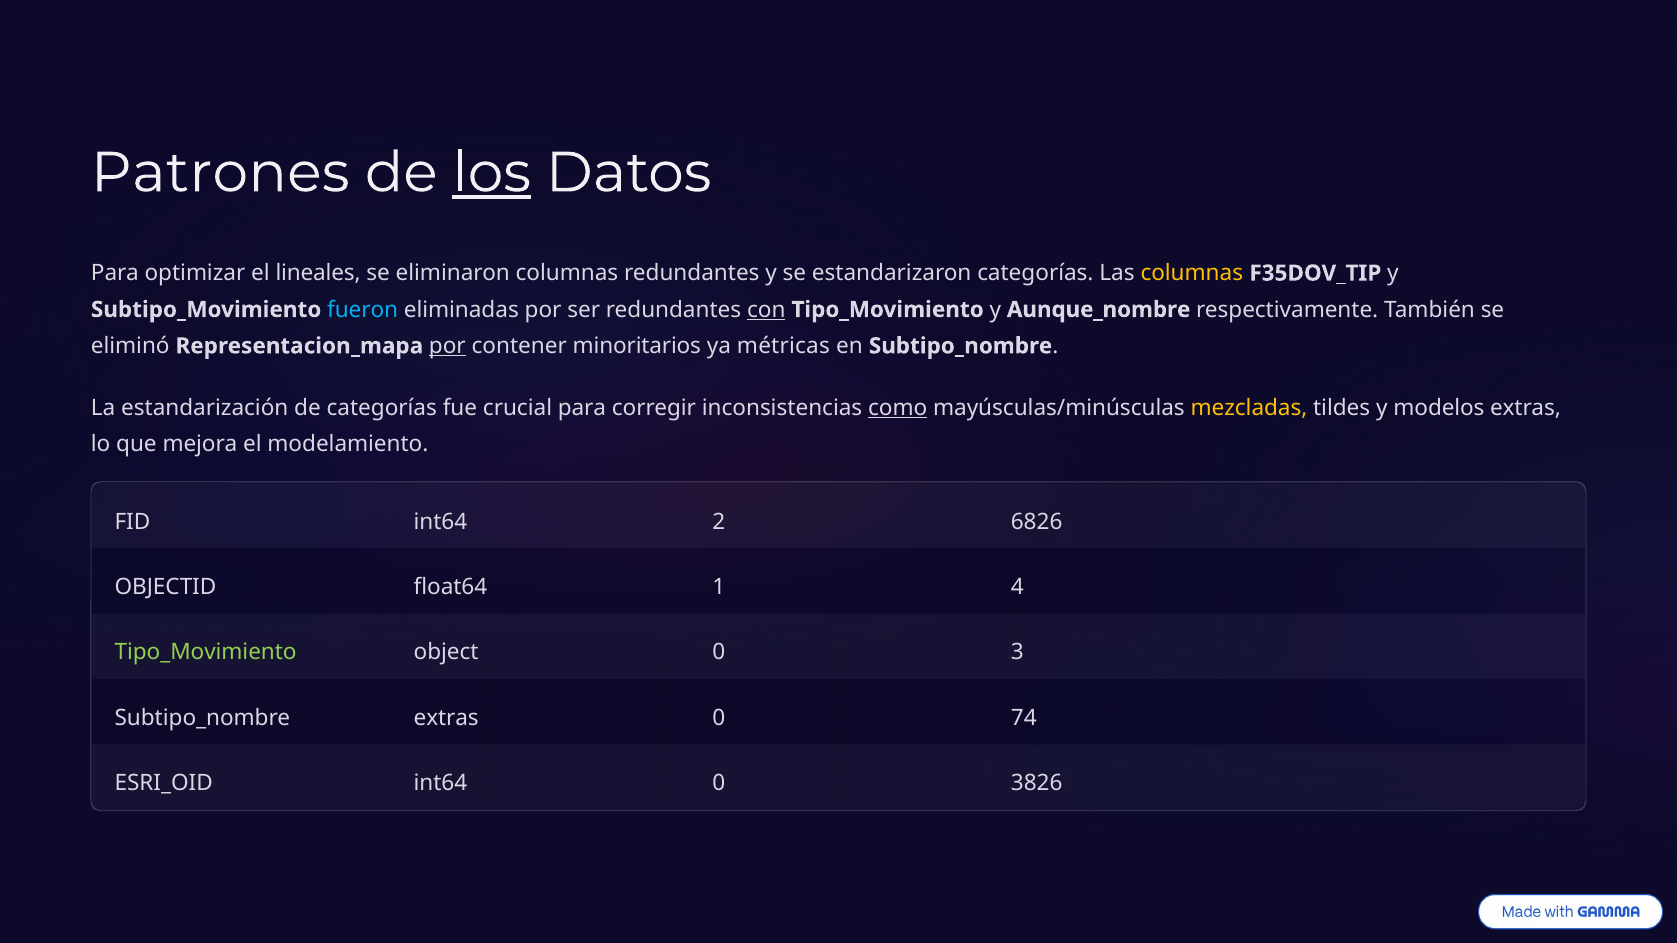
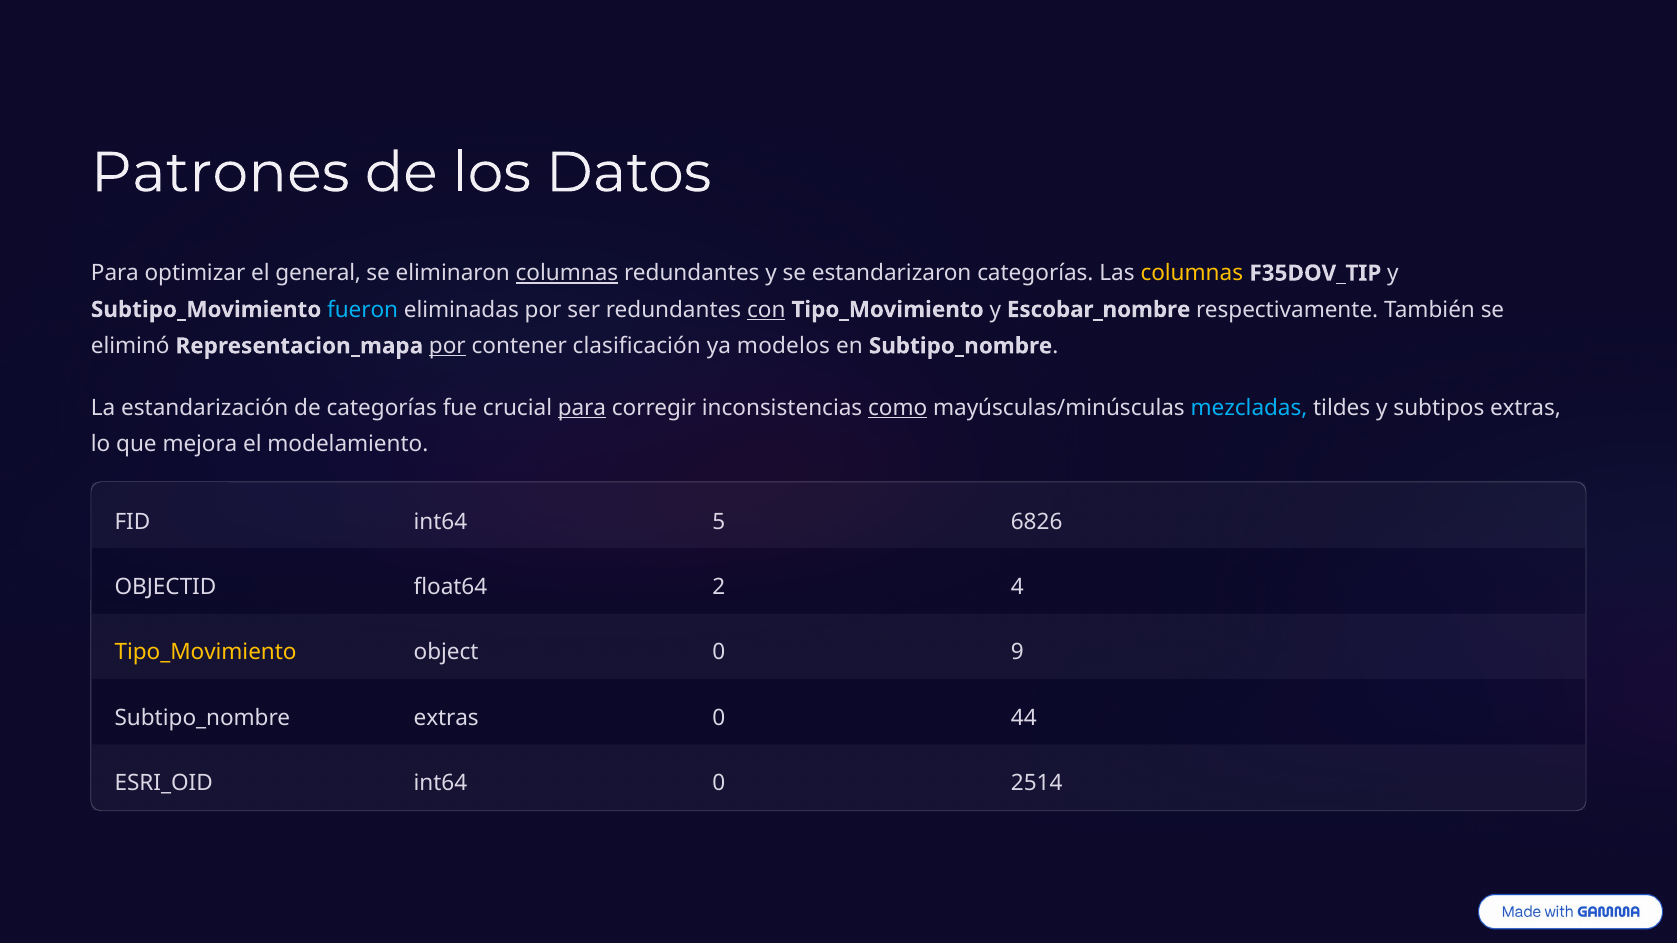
los underline: present -> none
lineales: lineales -> general
columnas at (567, 273) underline: none -> present
Aunque_nombre: Aunque_nombre -> Escobar_nombre
minoritarios: minoritarios -> clasificación
métricas: métricas -> modelos
para at (582, 408) underline: none -> present
mezcladas colour: yellow -> light blue
modelos: modelos -> subtipos
2: 2 -> 5
1: 1 -> 2
Tipo_Movimiento at (206, 653) colour: light green -> yellow
3: 3 -> 9
74: 74 -> 44
3826: 3826 -> 2514
